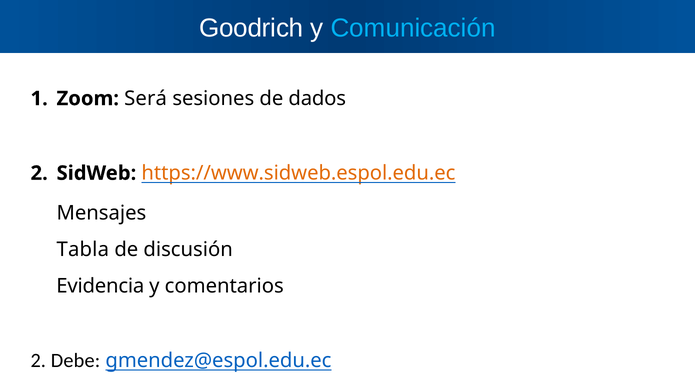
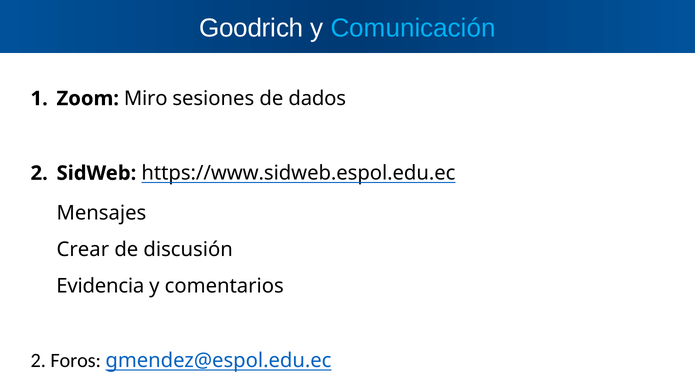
Será: Será -> Miro
https://www.sidweb.espol.edu.ec colour: orange -> black
Tabla: Tabla -> Crear
Debe: Debe -> Foros
